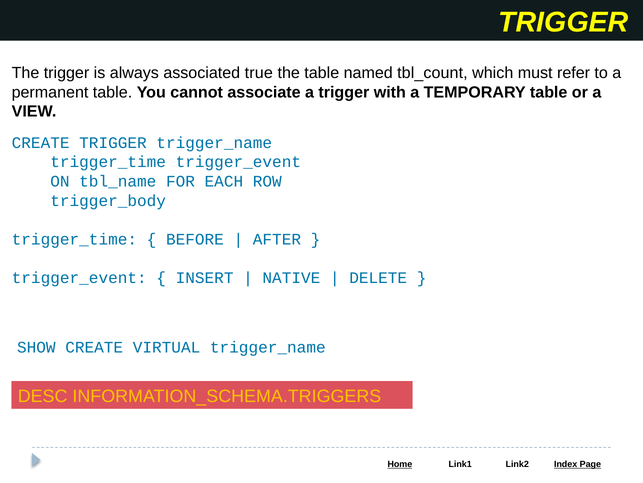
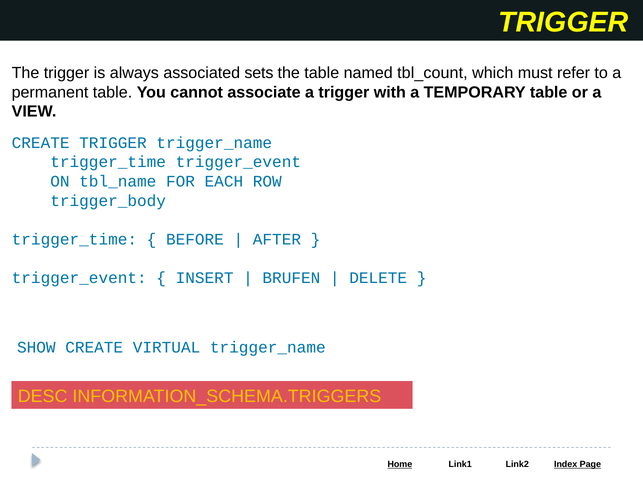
true: true -> sets
NATIVE: NATIVE -> BRUFEN
